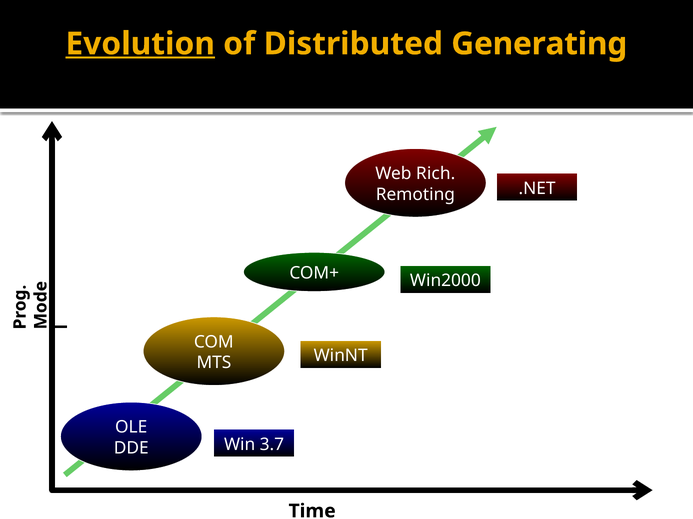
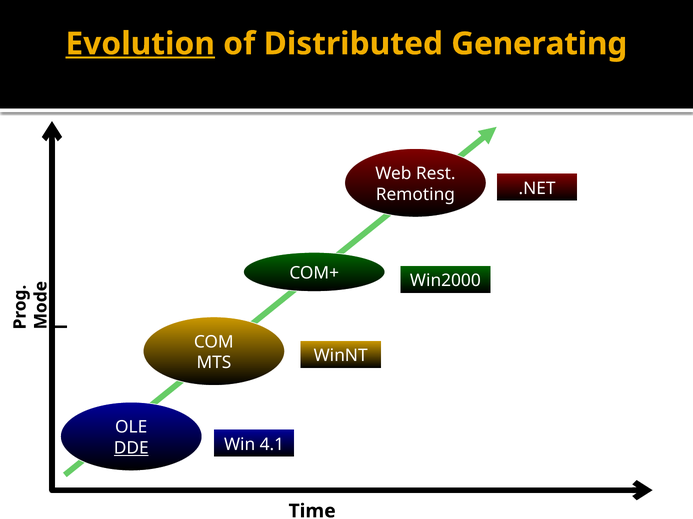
Rich: Rich -> Rest
3.7: 3.7 -> 4.1
DDE underline: none -> present
